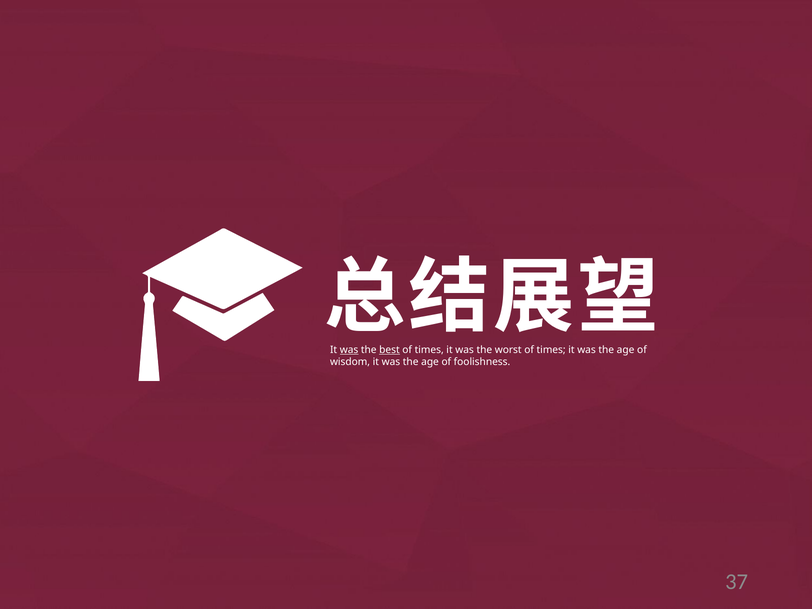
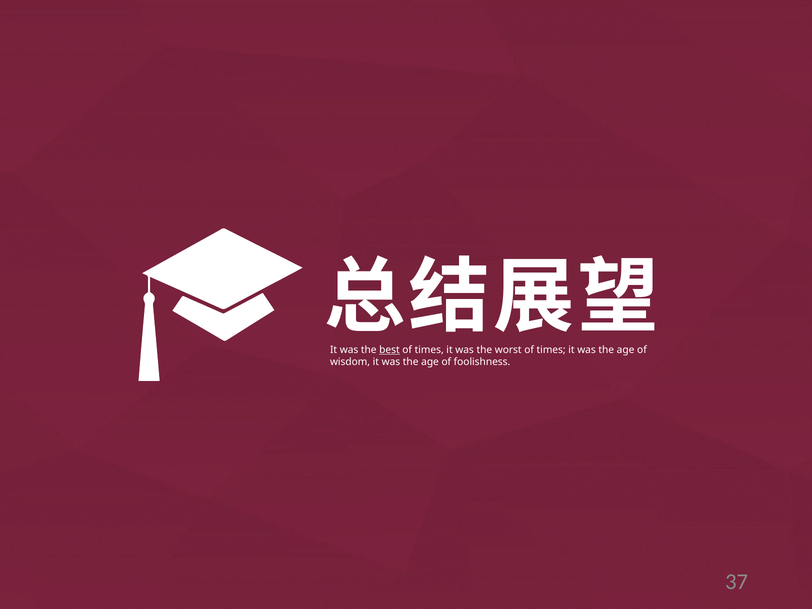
was at (349, 350) underline: present -> none
